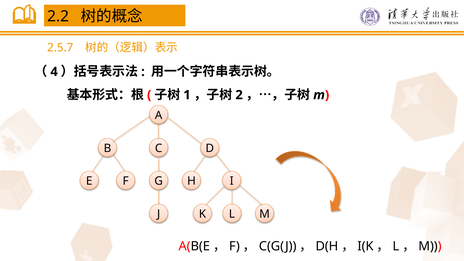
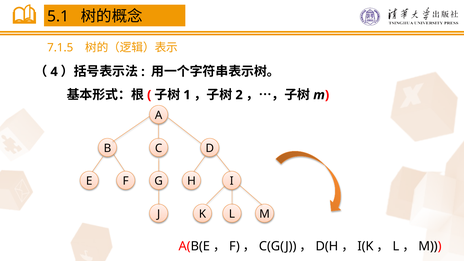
2.2: 2.2 -> 5.1
2.5.7: 2.5.7 -> 7.1.5
